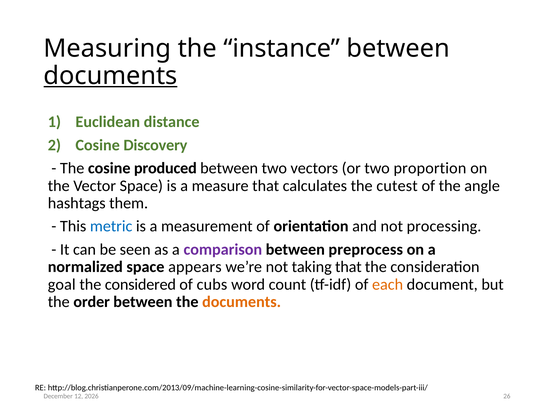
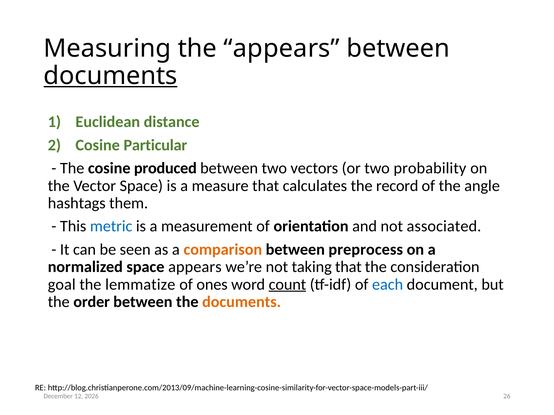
the instance: instance -> appears
Discovery: Discovery -> Particular
proportion: proportion -> probability
cutest: cutest -> record
processing: processing -> associated
comparison colour: purple -> orange
considered: considered -> lemmatize
cubs: cubs -> ones
count underline: none -> present
each colour: orange -> blue
